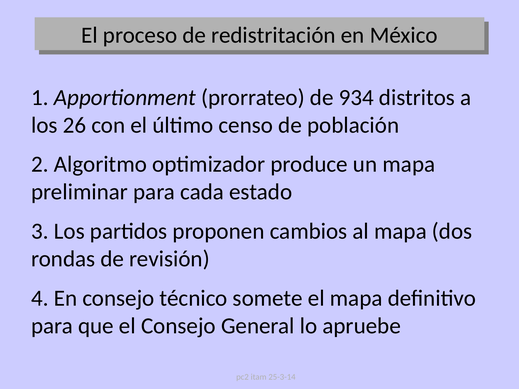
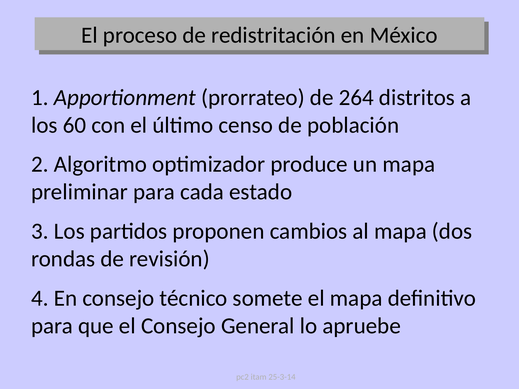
934: 934 -> 264
26: 26 -> 60
